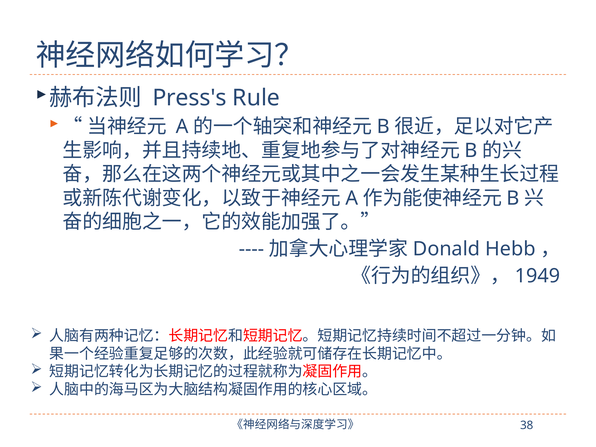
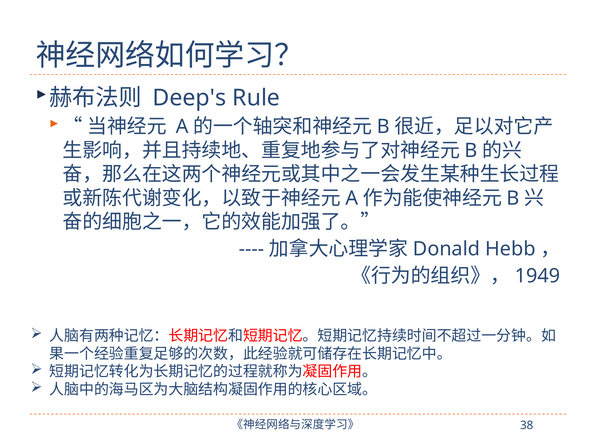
Press's: Press's -> Deep's
